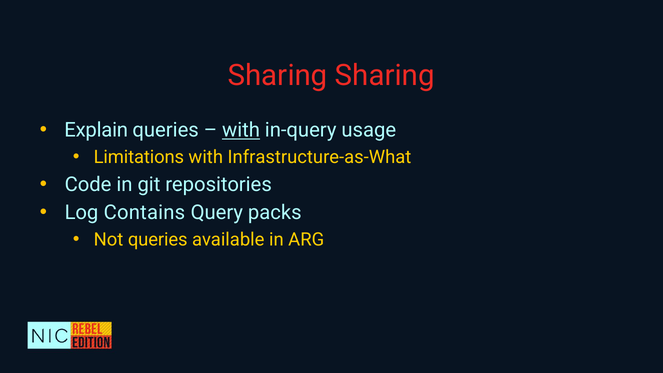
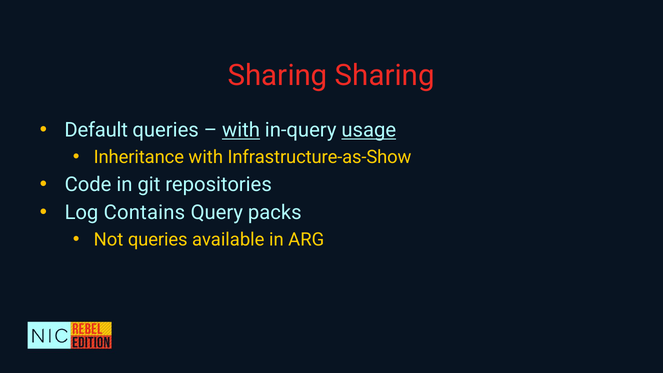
Explain: Explain -> Default
usage underline: none -> present
Limitations: Limitations -> Inheritance
Infrastructure-as-What: Infrastructure-as-What -> Infrastructure-as-Show
